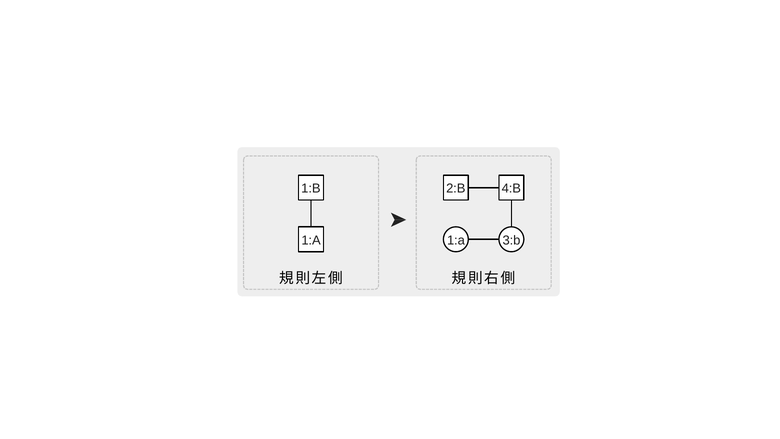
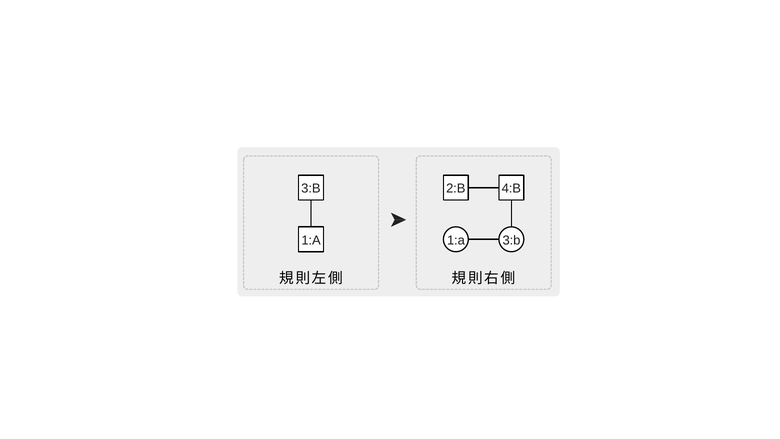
1:B at (311, 188): 1:B -> 3:B
